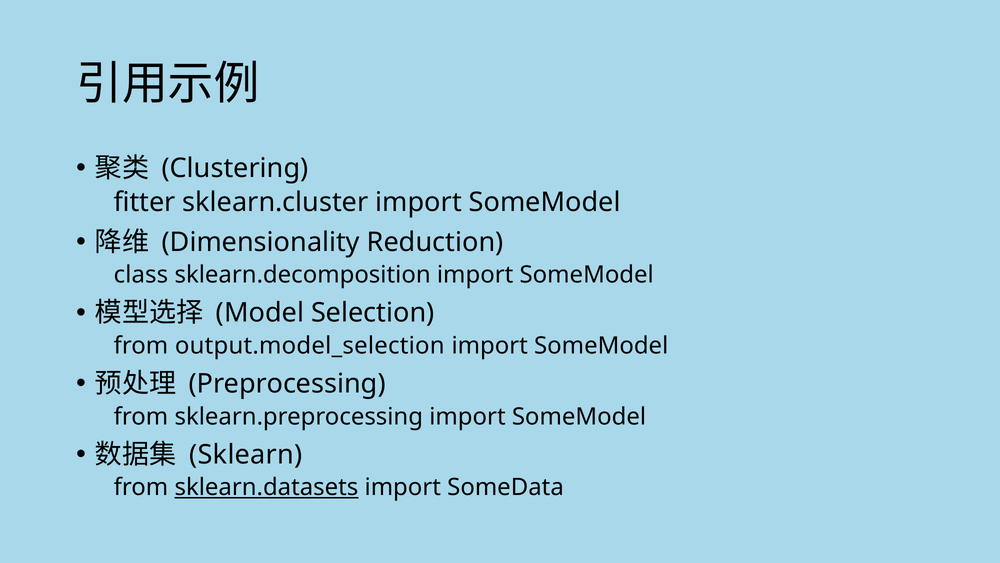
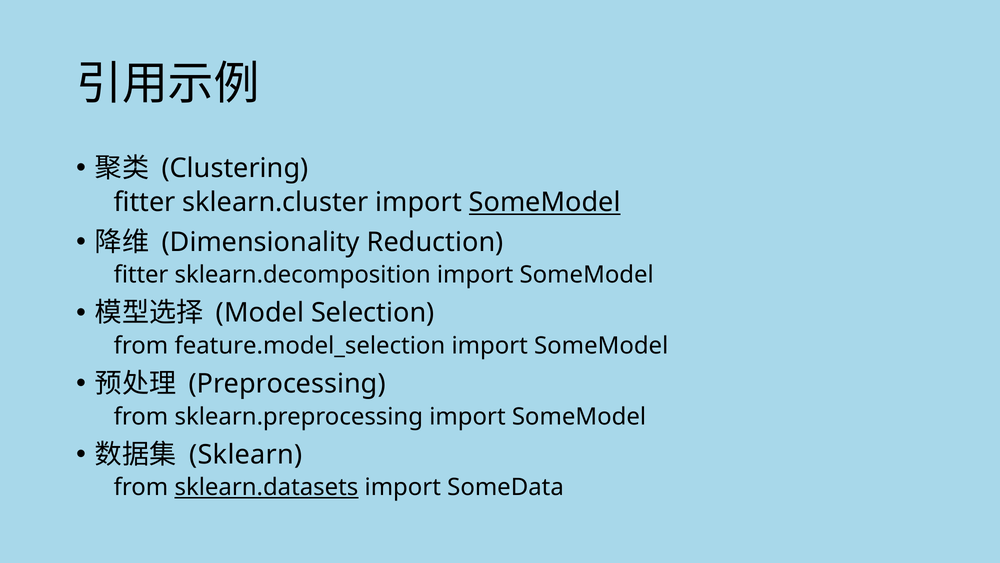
SomeModel at (545, 202) underline: none -> present
class at (141, 275): class -> fitter
output.model_selection: output.model_selection -> feature.model_selection
